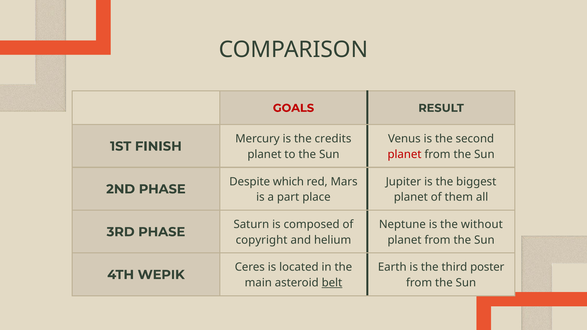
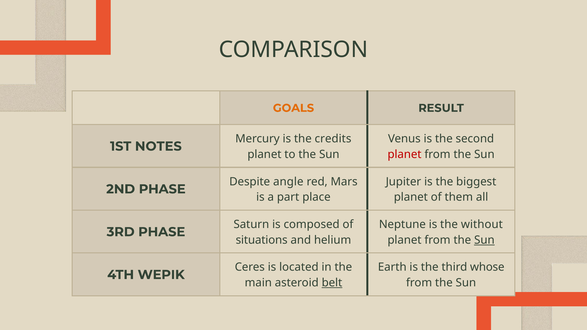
GOALS colour: red -> orange
FINISH: FINISH -> NOTES
which: which -> angle
copyright: copyright -> situations
Sun at (484, 240) underline: none -> present
poster: poster -> whose
